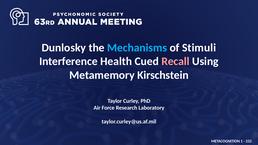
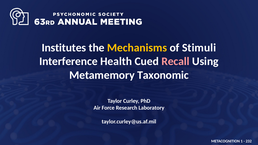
Dunlosky: Dunlosky -> Institutes
Mechanisms colour: light blue -> yellow
Kirschstein: Kirschstein -> Taxonomic
